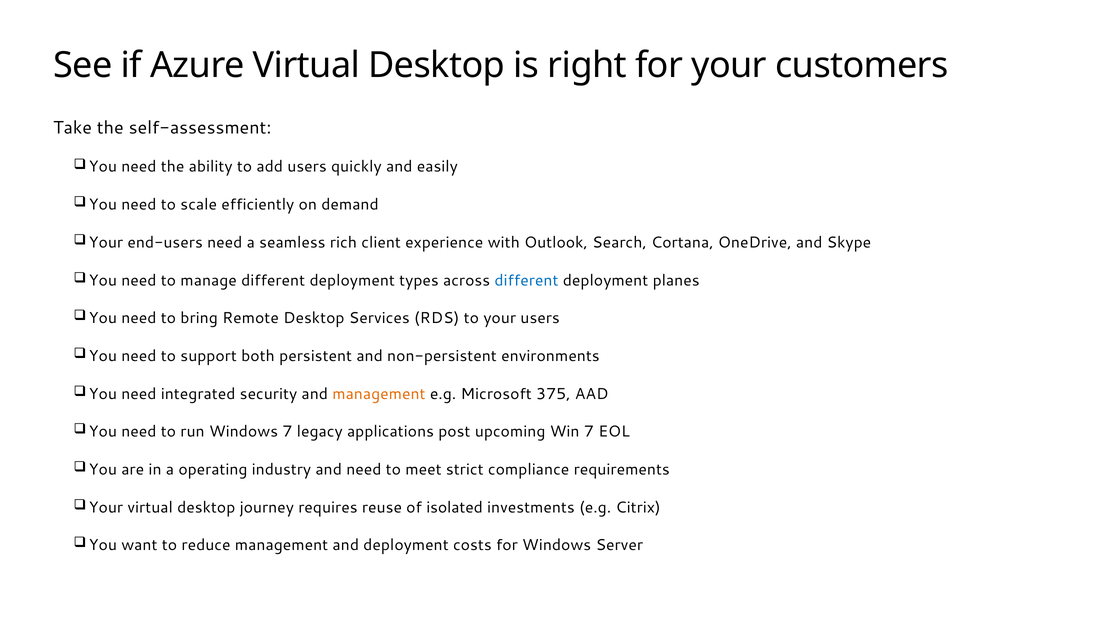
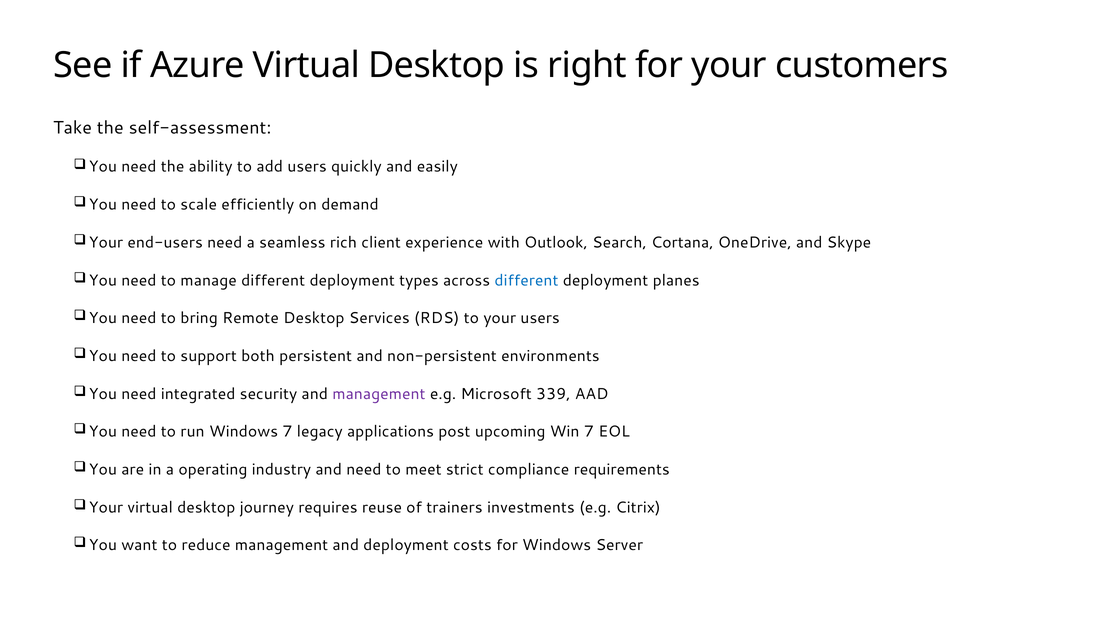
management at (379, 394) colour: orange -> purple
375: 375 -> 339
isolated: isolated -> trainers
